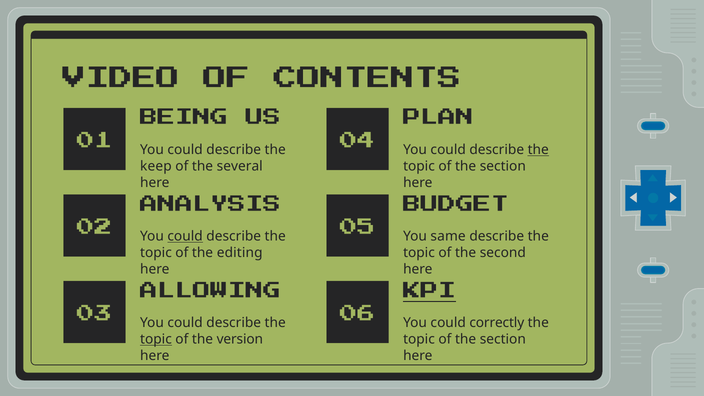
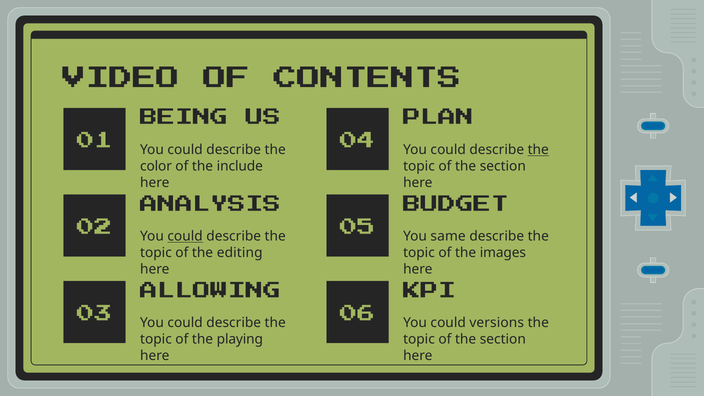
keep: keep -> color
several: several -> include
second: second -> images
KPI underline: present -> none
correctly: correctly -> versions
topic at (156, 339) underline: present -> none
version: version -> playing
